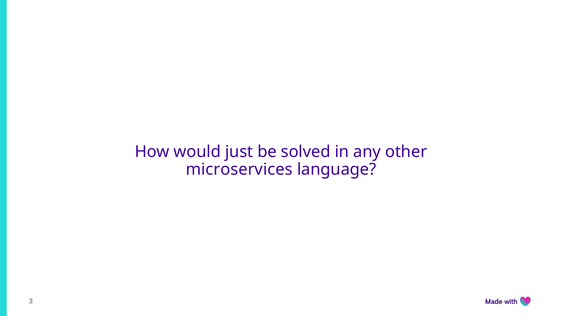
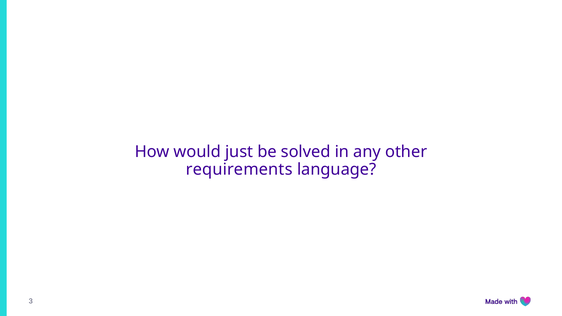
microservices: microservices -> requirements
